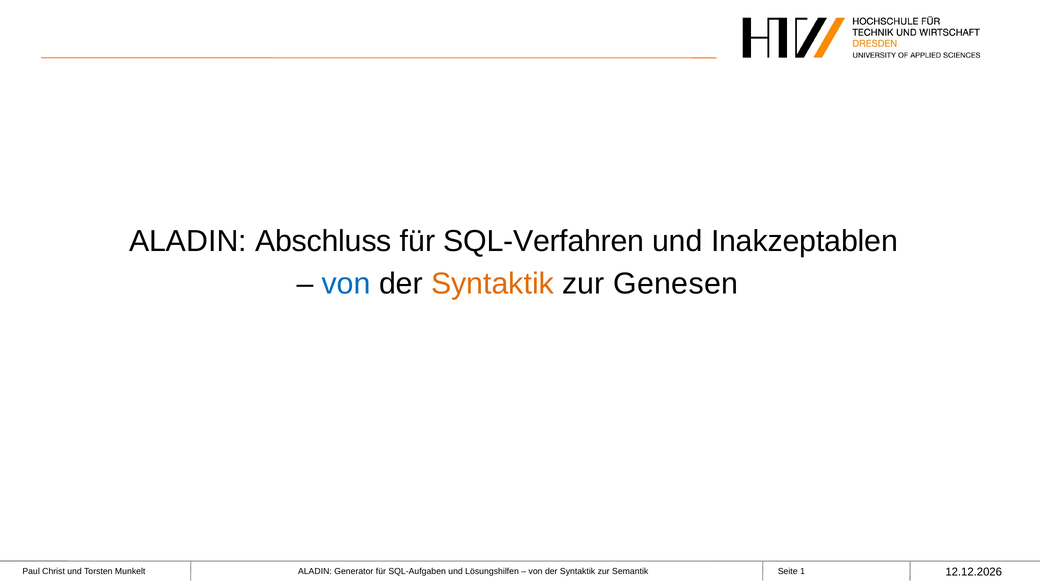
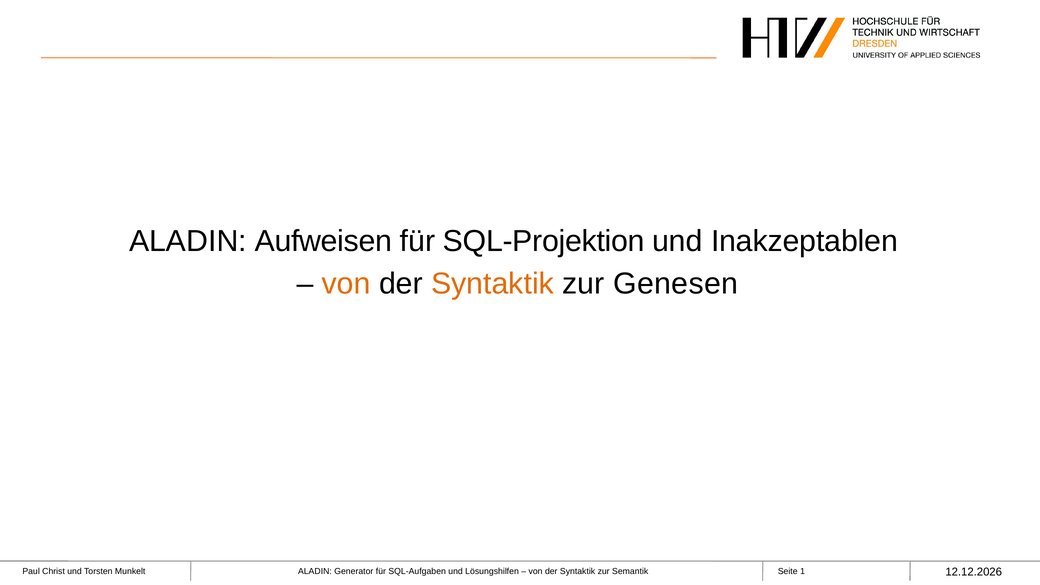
Abschluss: Abschluss -> Aufweisen
SQL-Verfahren: SQL-Verfahren -> SQL-Projektion
von at (346, 284) colour: blue -> orange
